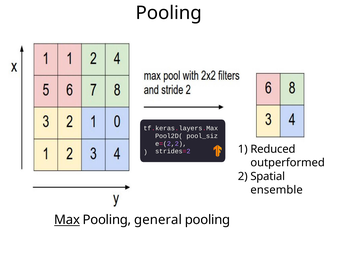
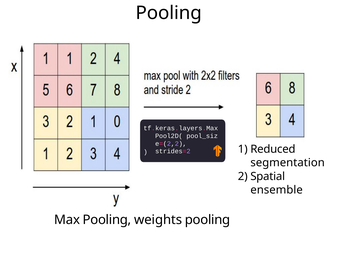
outperformed: outperformed -> segmentation
Max underline: present -> none
general: general -> weights
